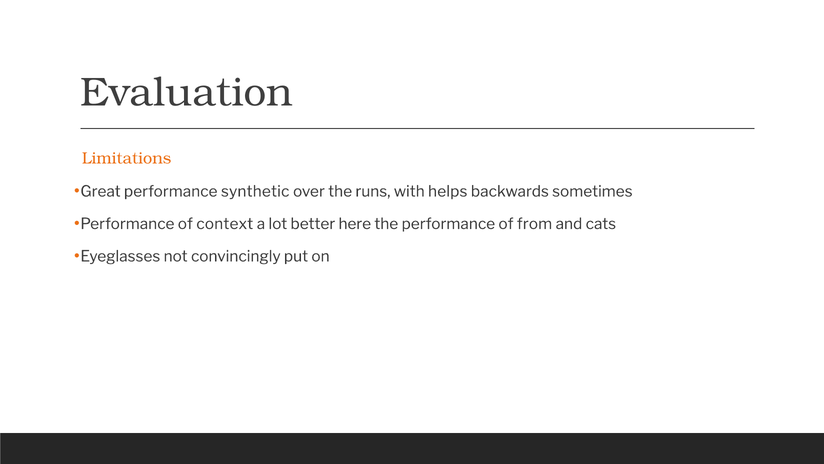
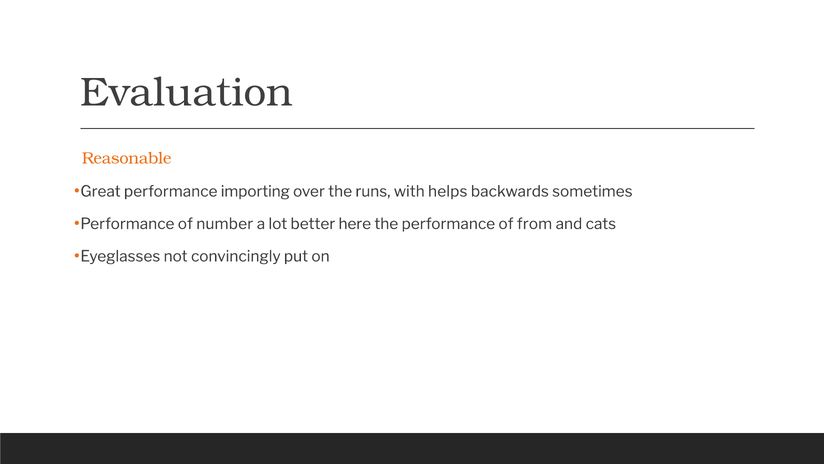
Limitations: Limitations -> Reasonable
synthetic: synthetic -> importing
context: context -> number
